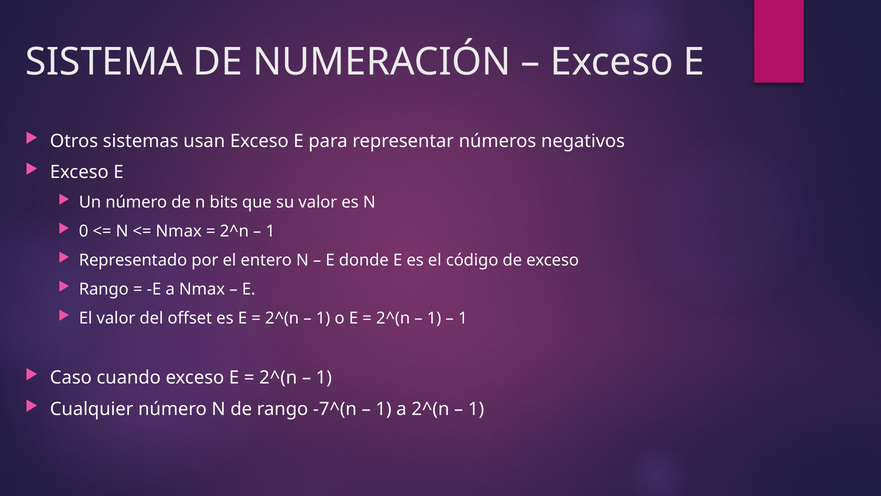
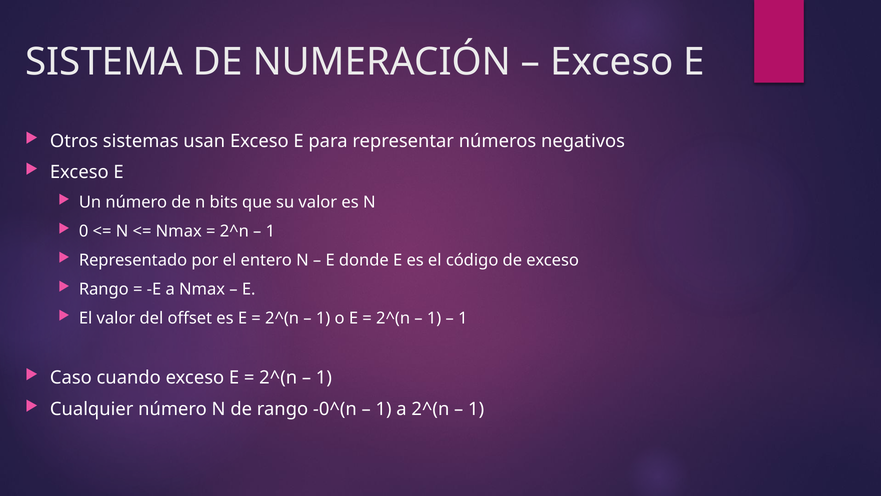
-7^(n: -7^(n -> -0^(n
